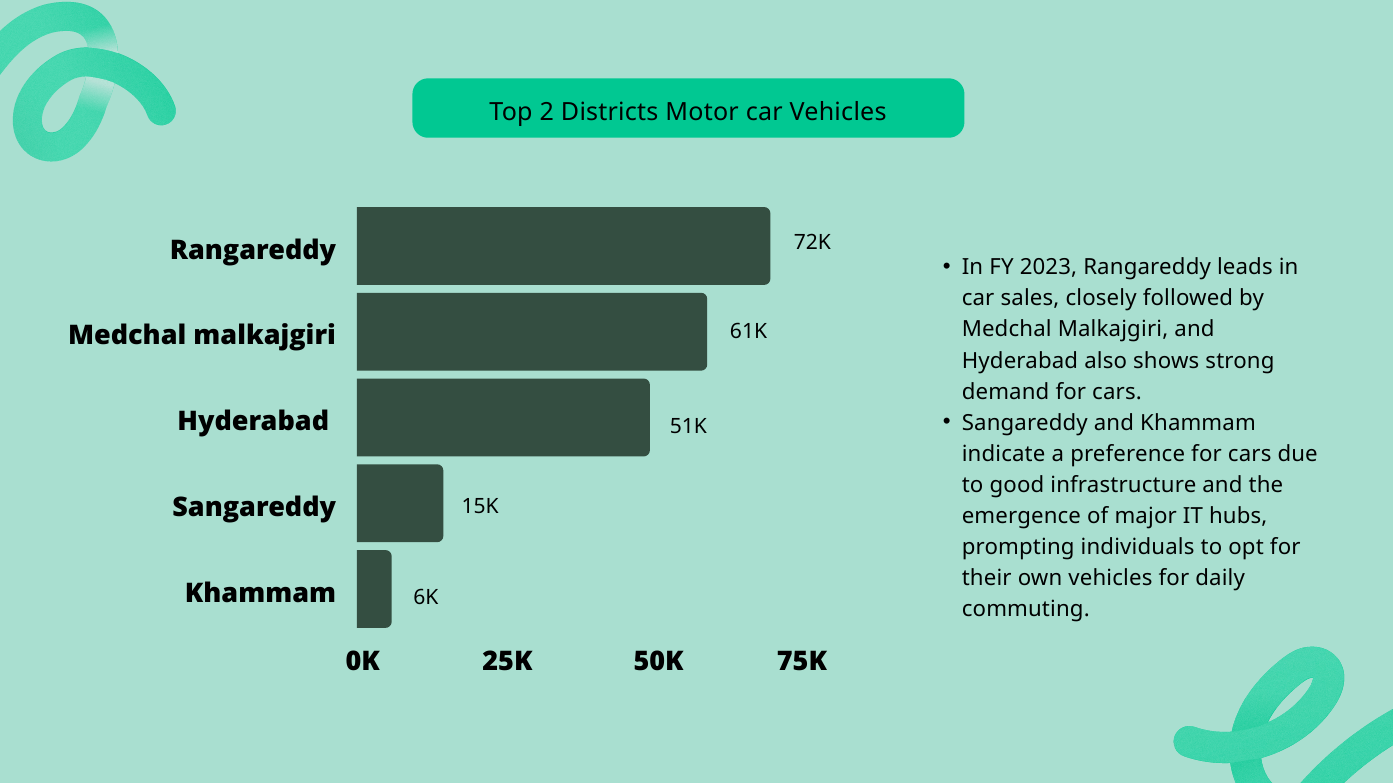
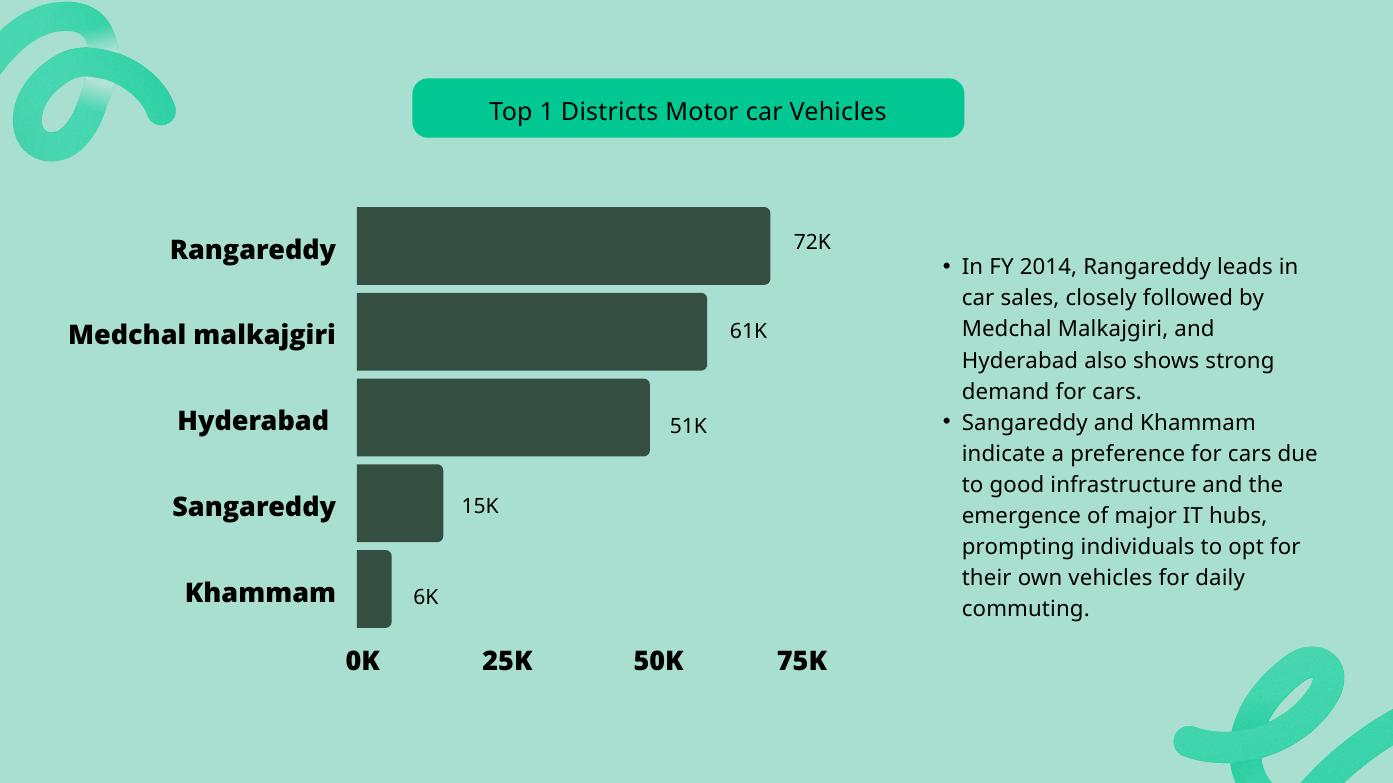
2: 2 -> 1
2023: 2023 -> 2014
